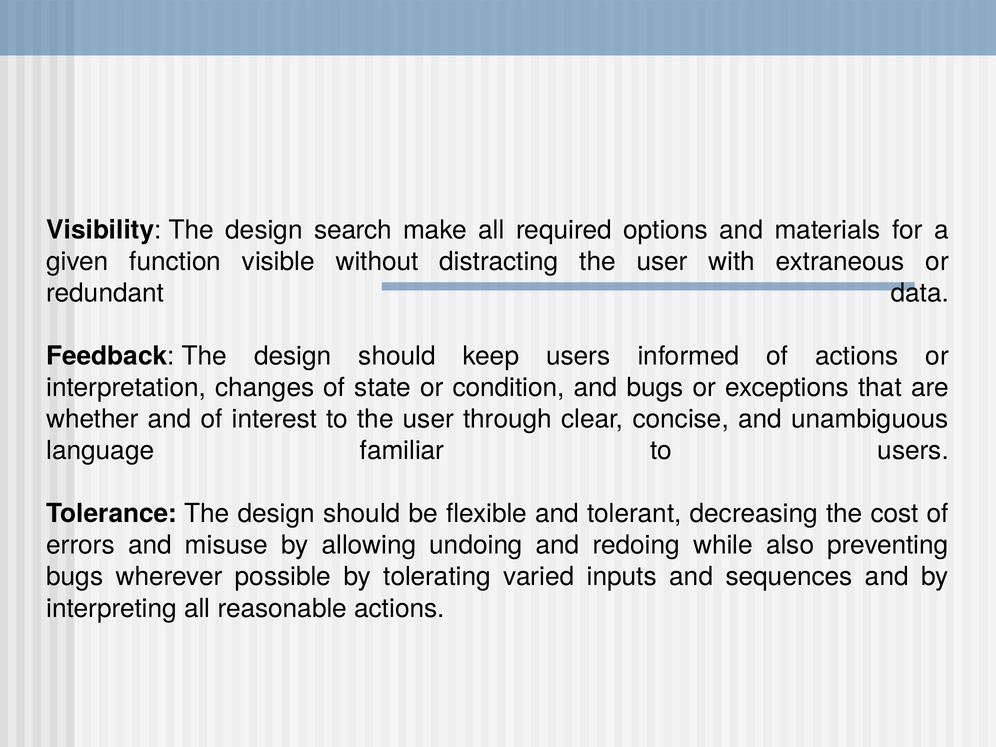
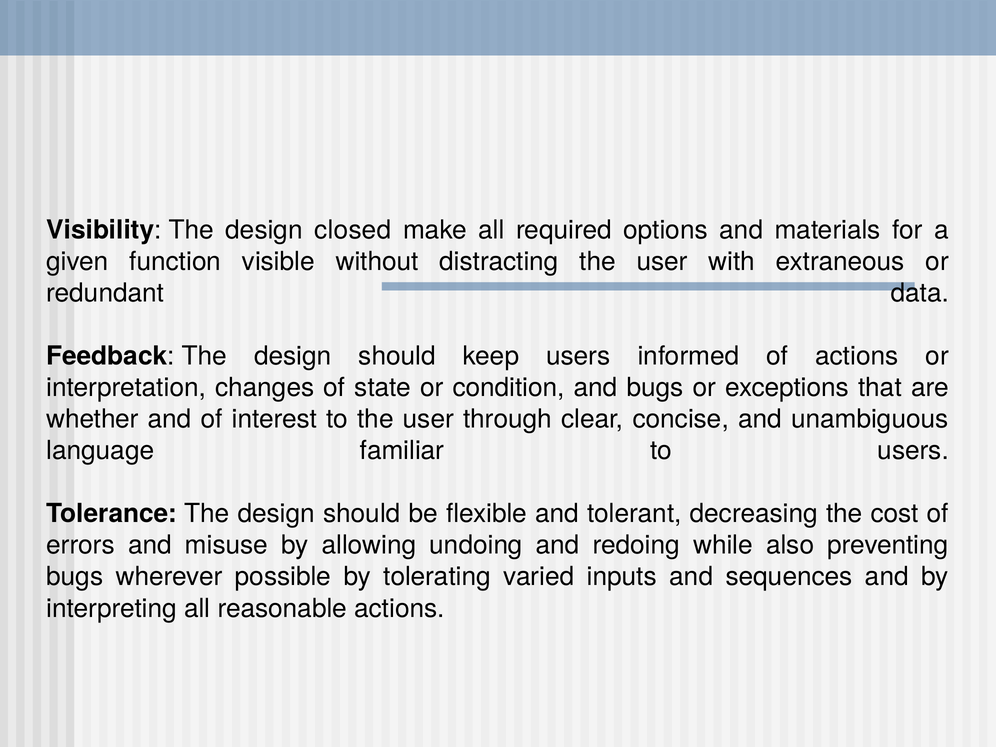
search: search -> closed
